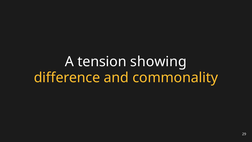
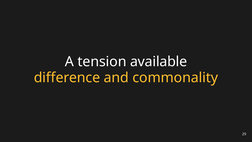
showing: showing -> available
